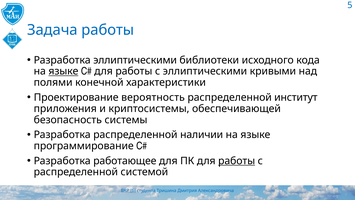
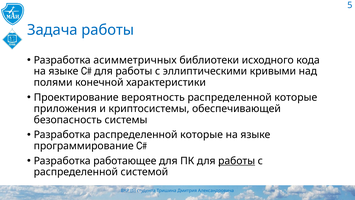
Разработка эллиптическими: эллиптическими -> асимметричных
языке at (63, 71) underline: present -> none
институт at (296, 97): институт -> которые
Разработка распределенной наличии: наличии -> которые
